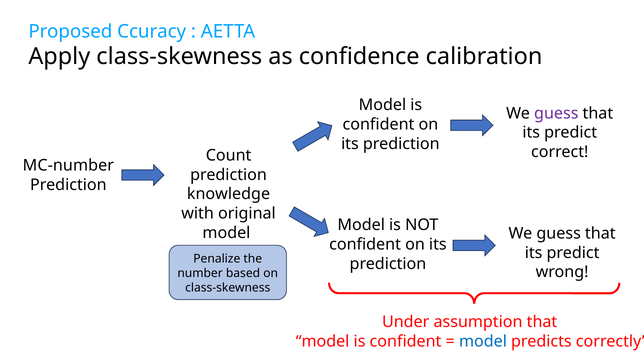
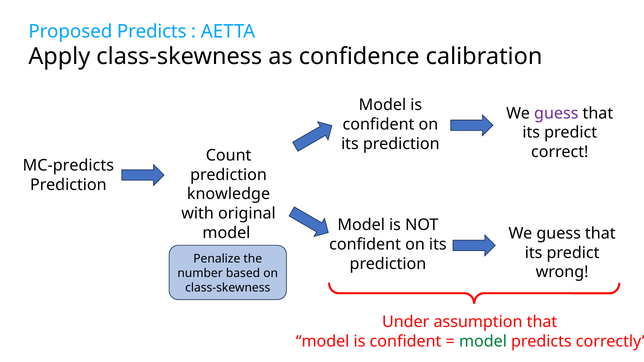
Proposed Ccuracy: Ccuracy -> Predicts
MC-number: MC-number -> MC-predicts
model at (483, 342) colour: blue -> green
